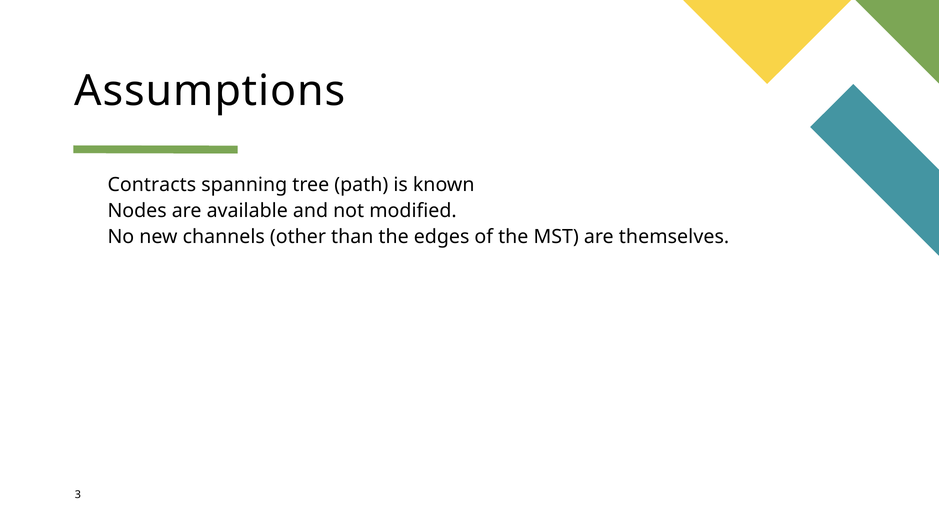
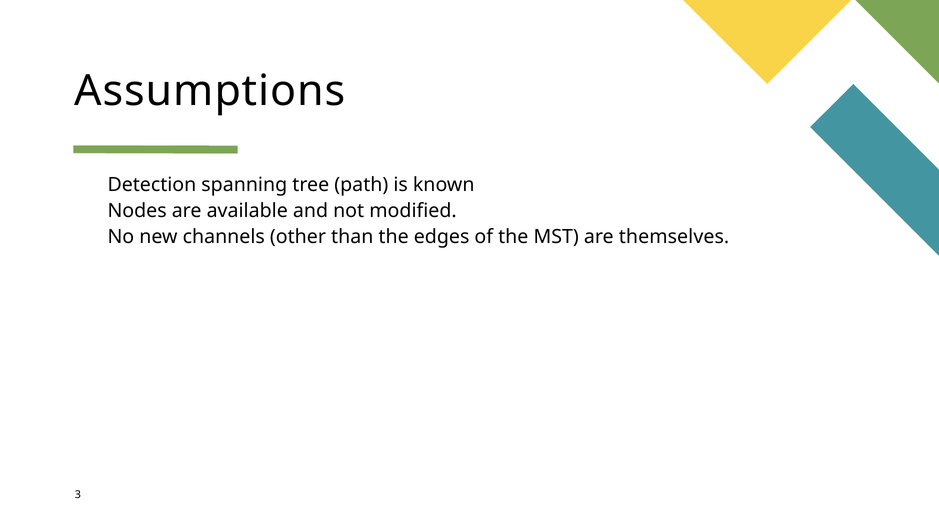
Contracts: Contracts -> Detection
